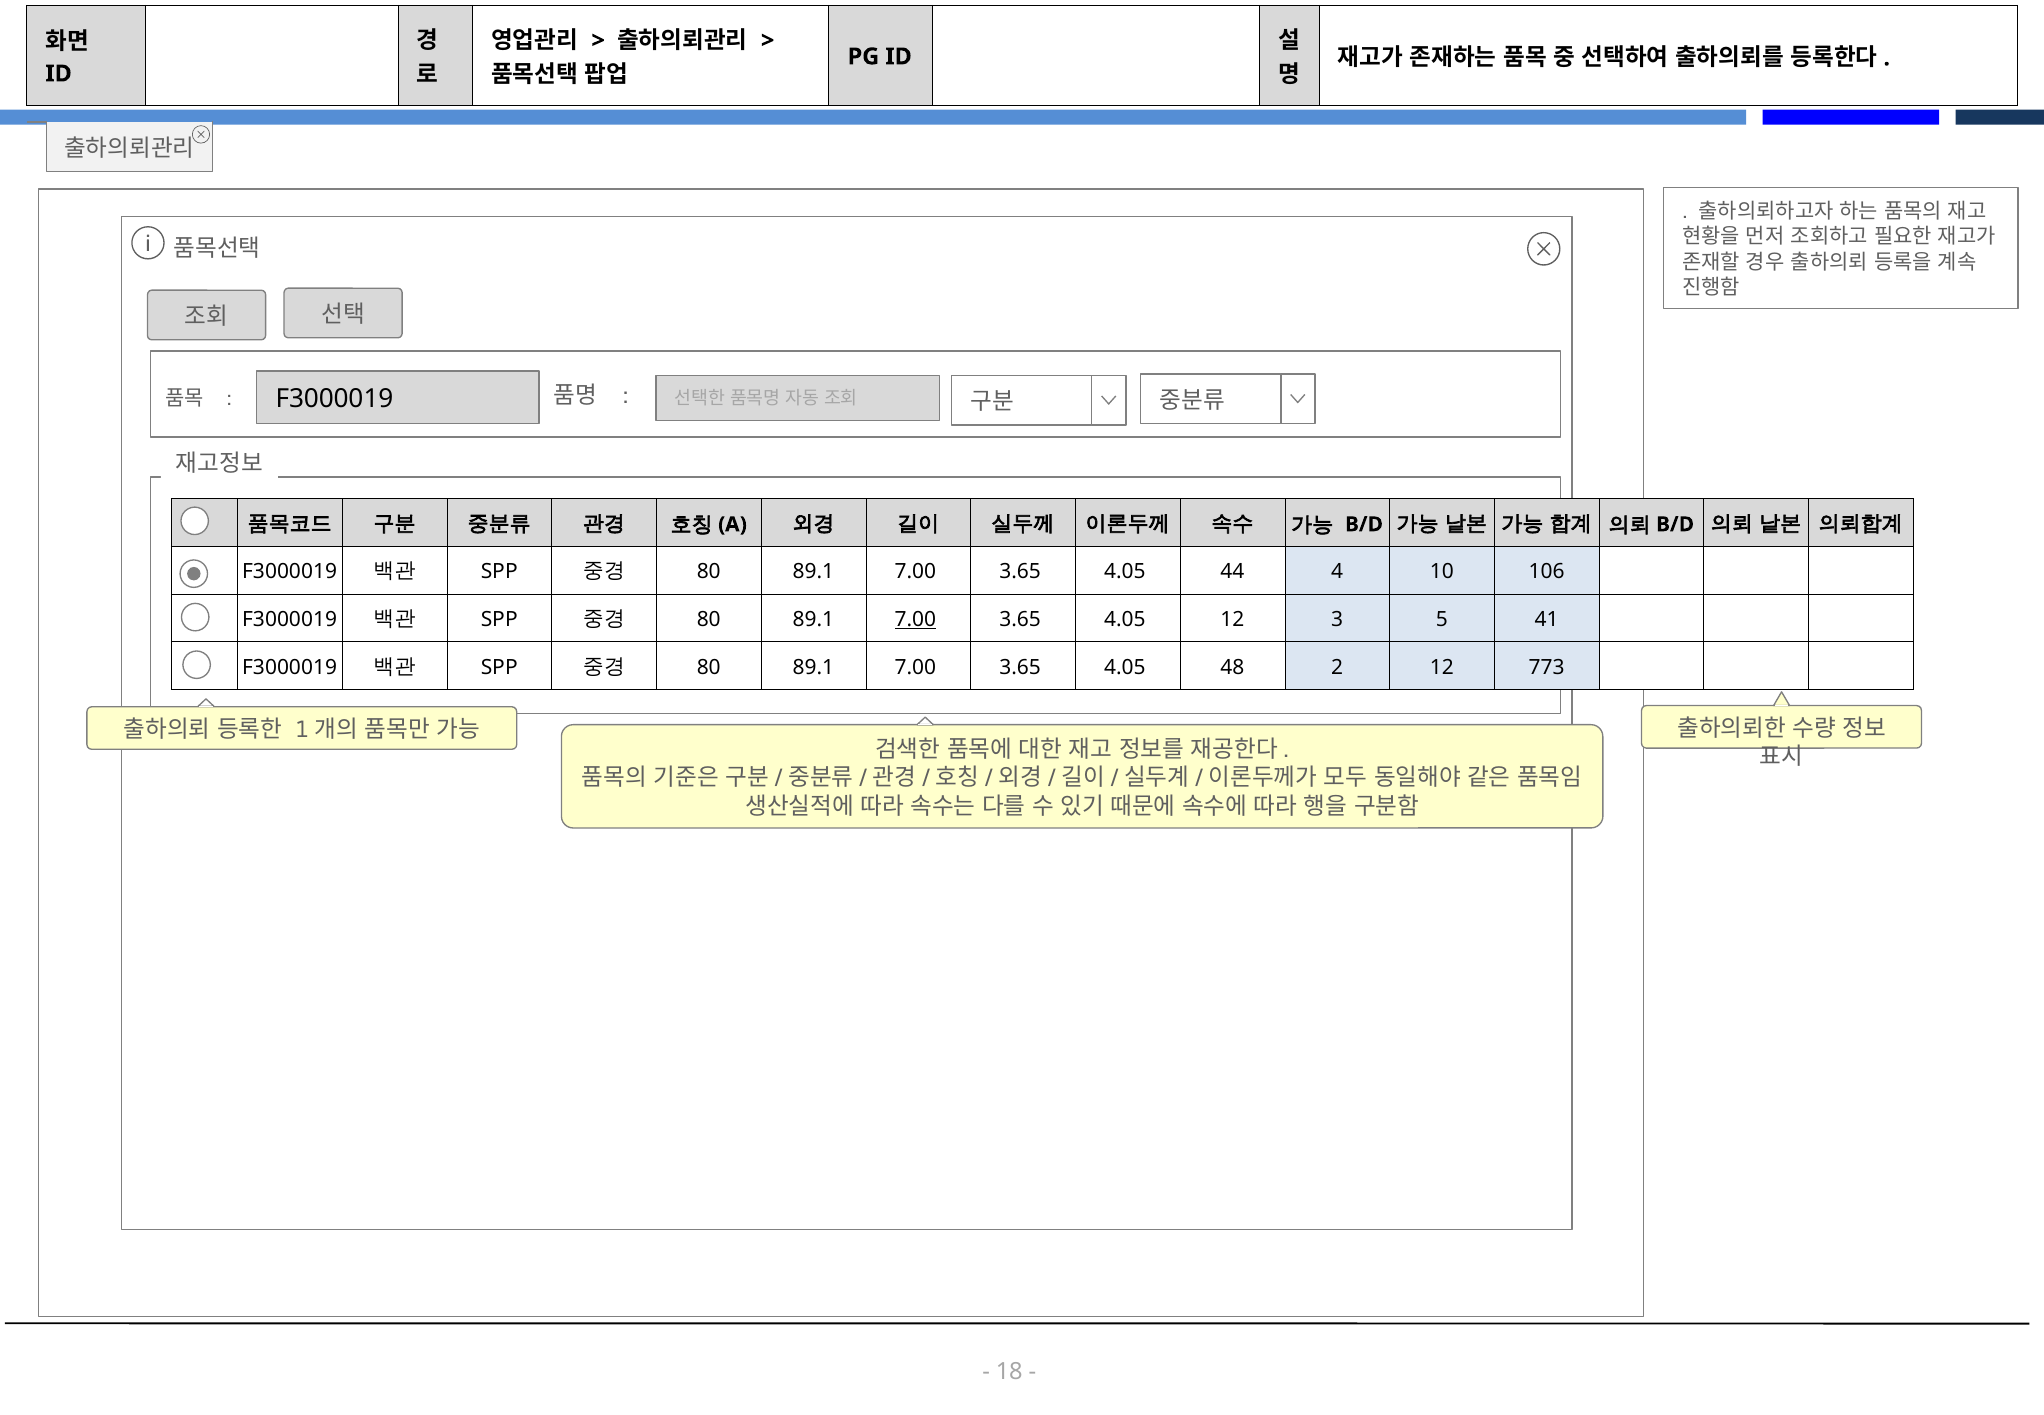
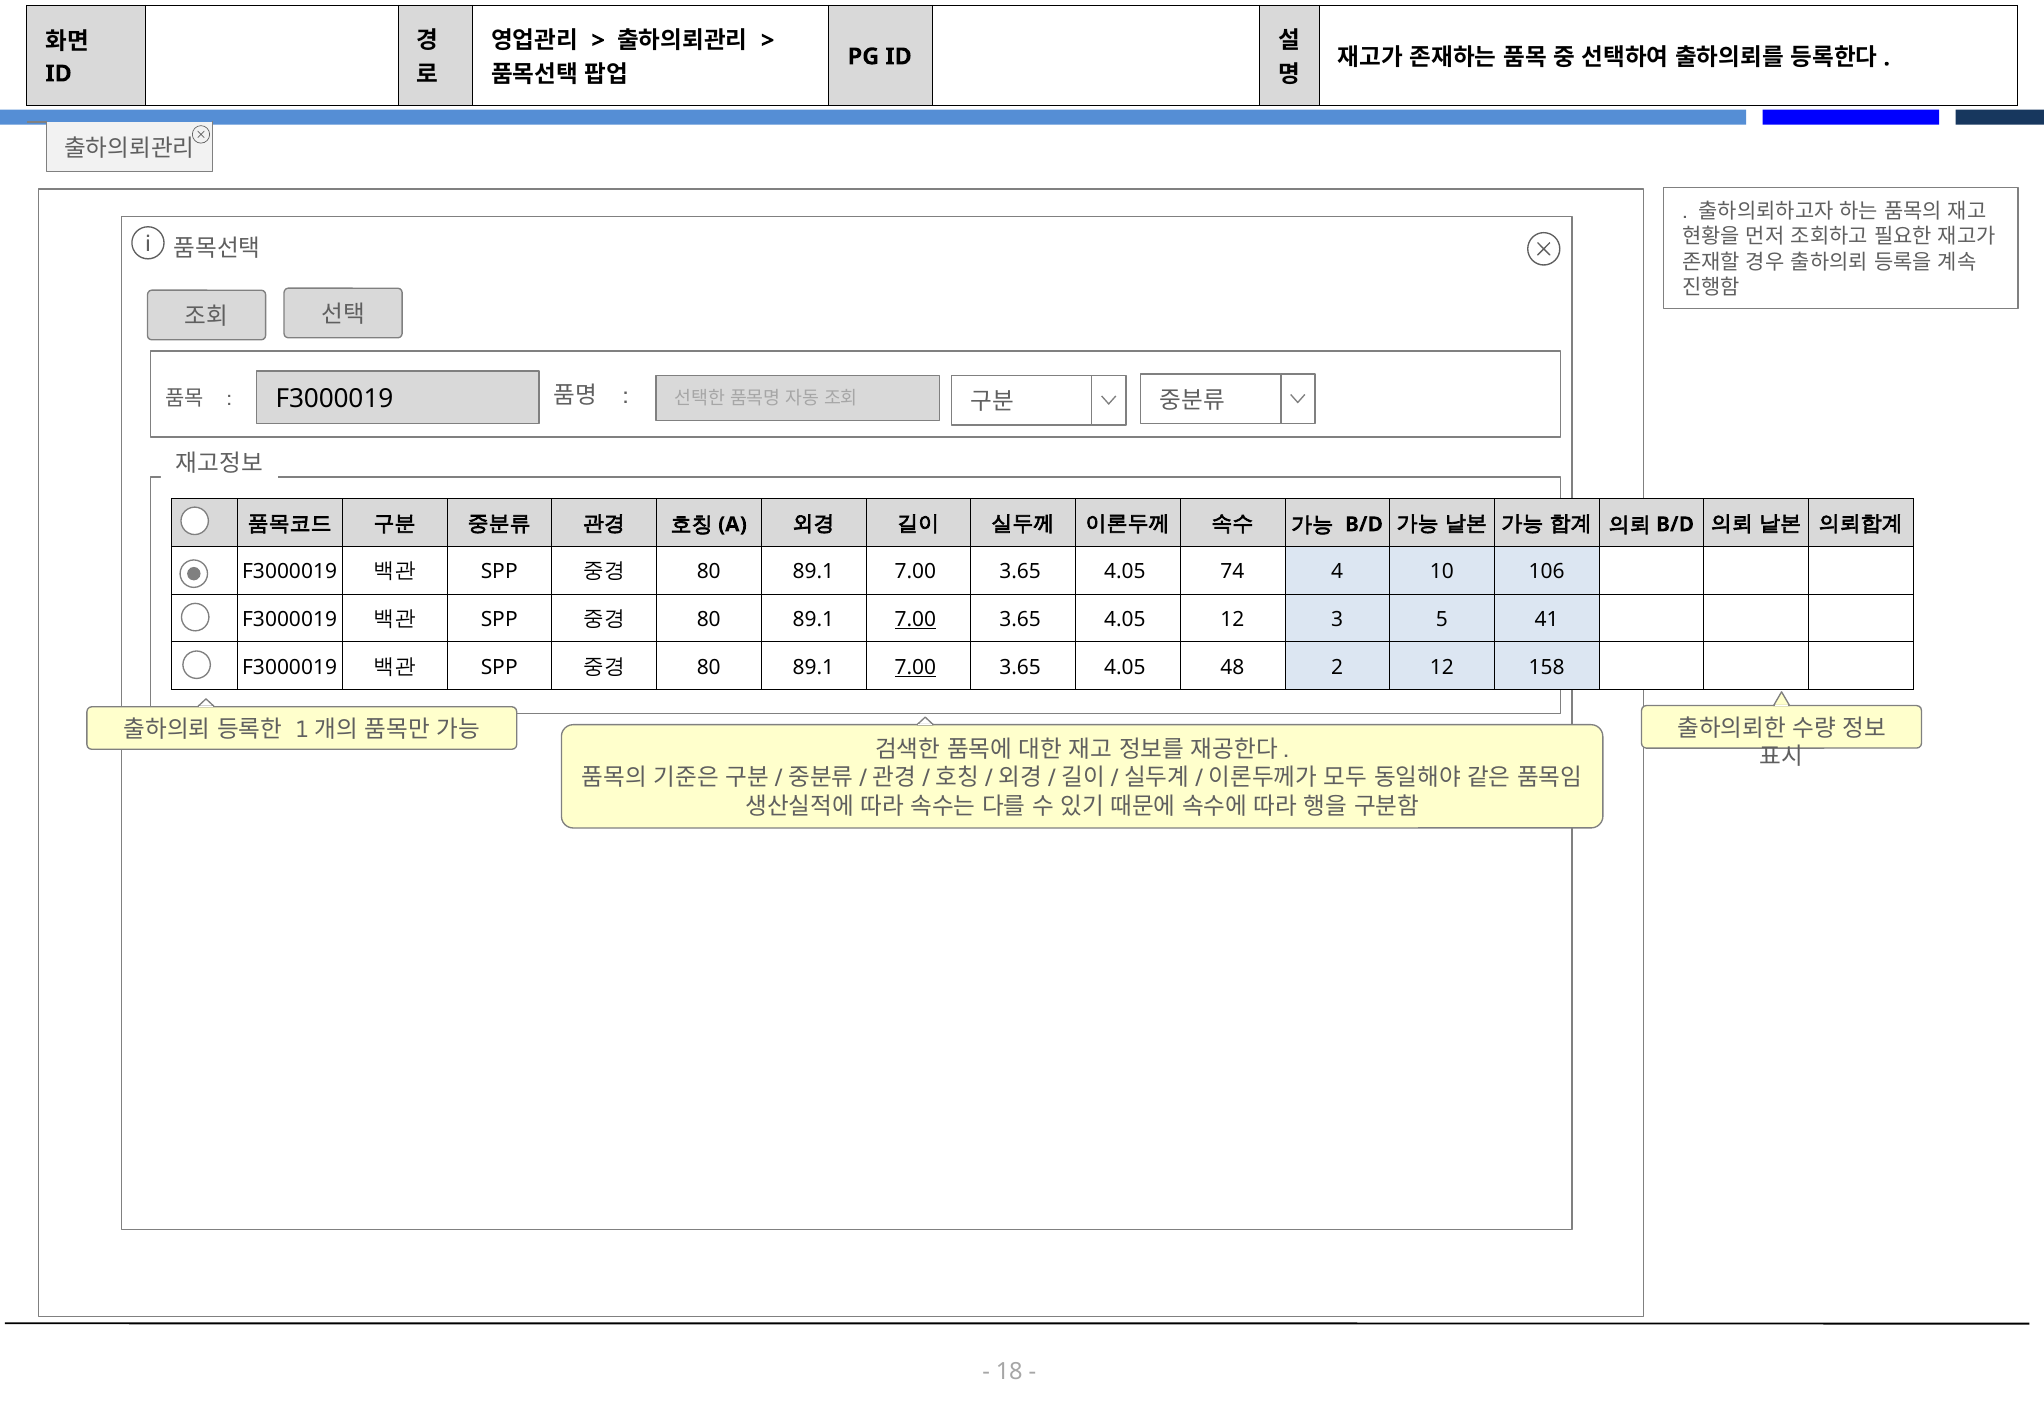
44: 44 -> 74
7.00 at (915, 667) underline: none -> present
773: 773 -> 158
